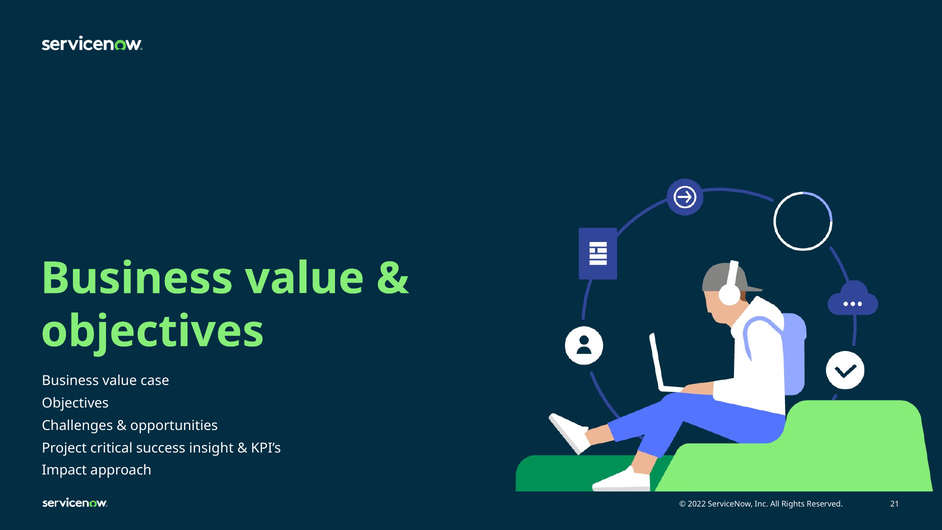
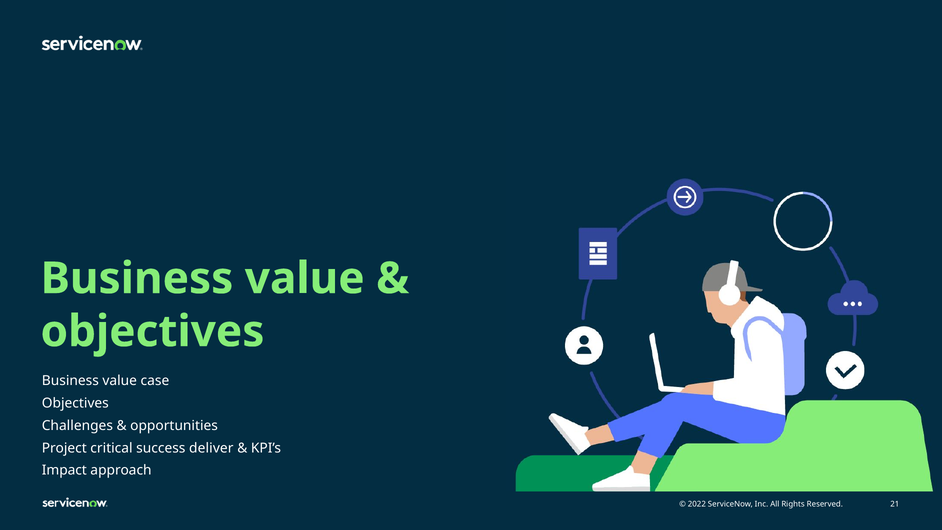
insight: insight -> deliver
